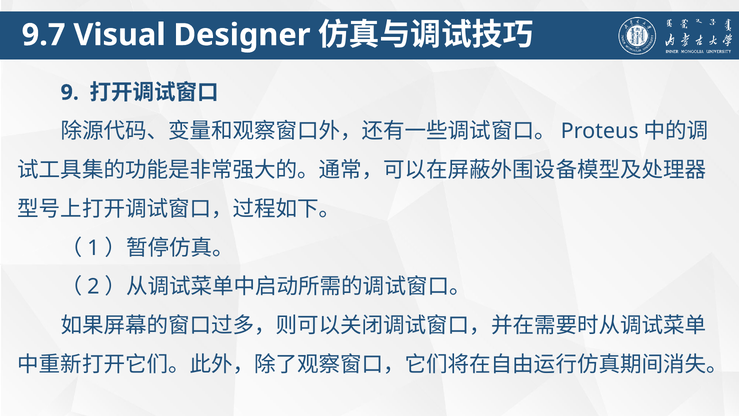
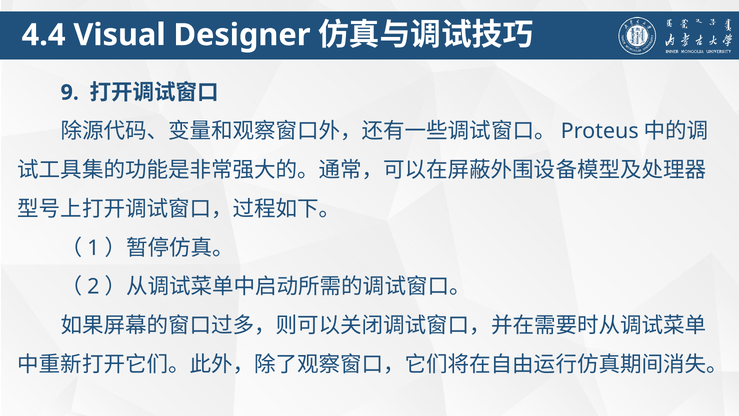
9.7: 9.7 -> 4.4
